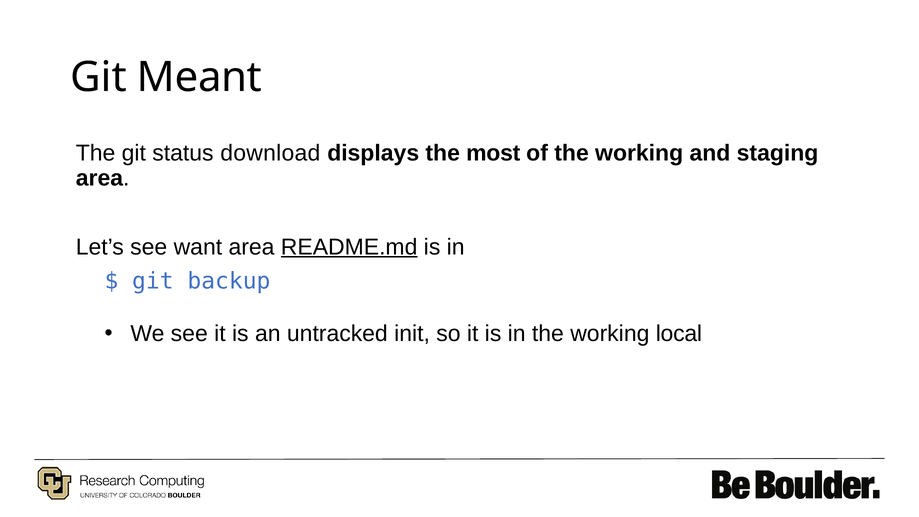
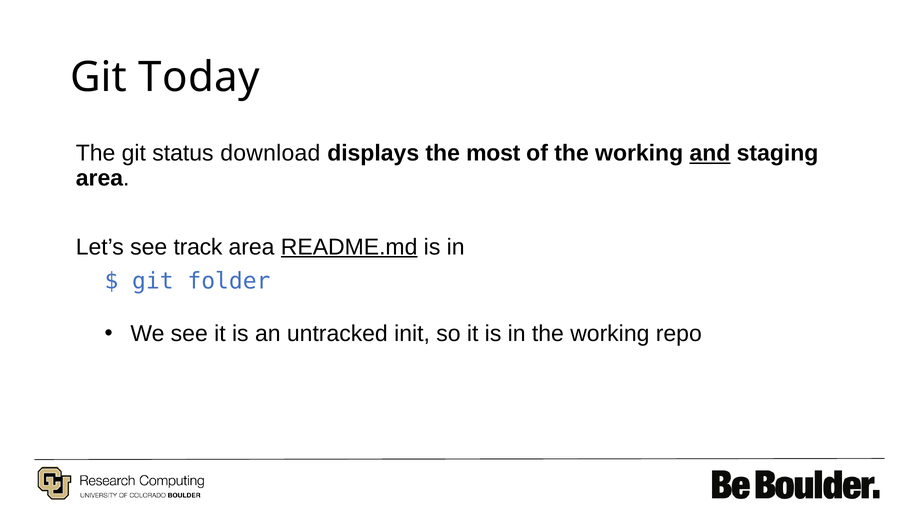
Meant: Meant -> Today
and underline: none -> present
want: want -> track
backup: backup -> folder
local: local -> repo
